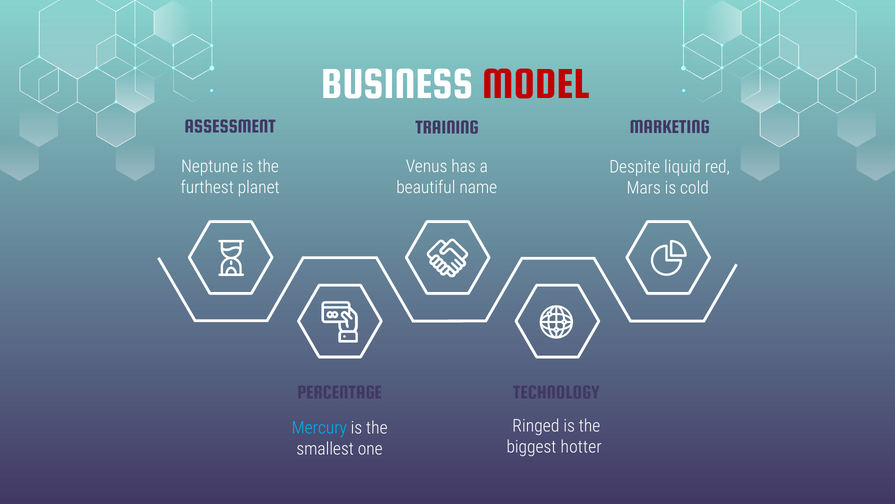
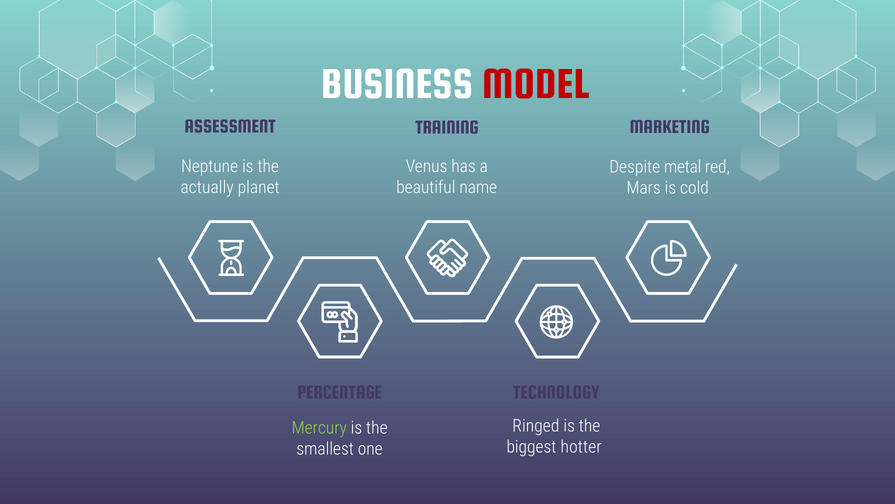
liquid: liquid -> metal
furthest: furthest -> actually
Mercury colour: light blue -> light green
